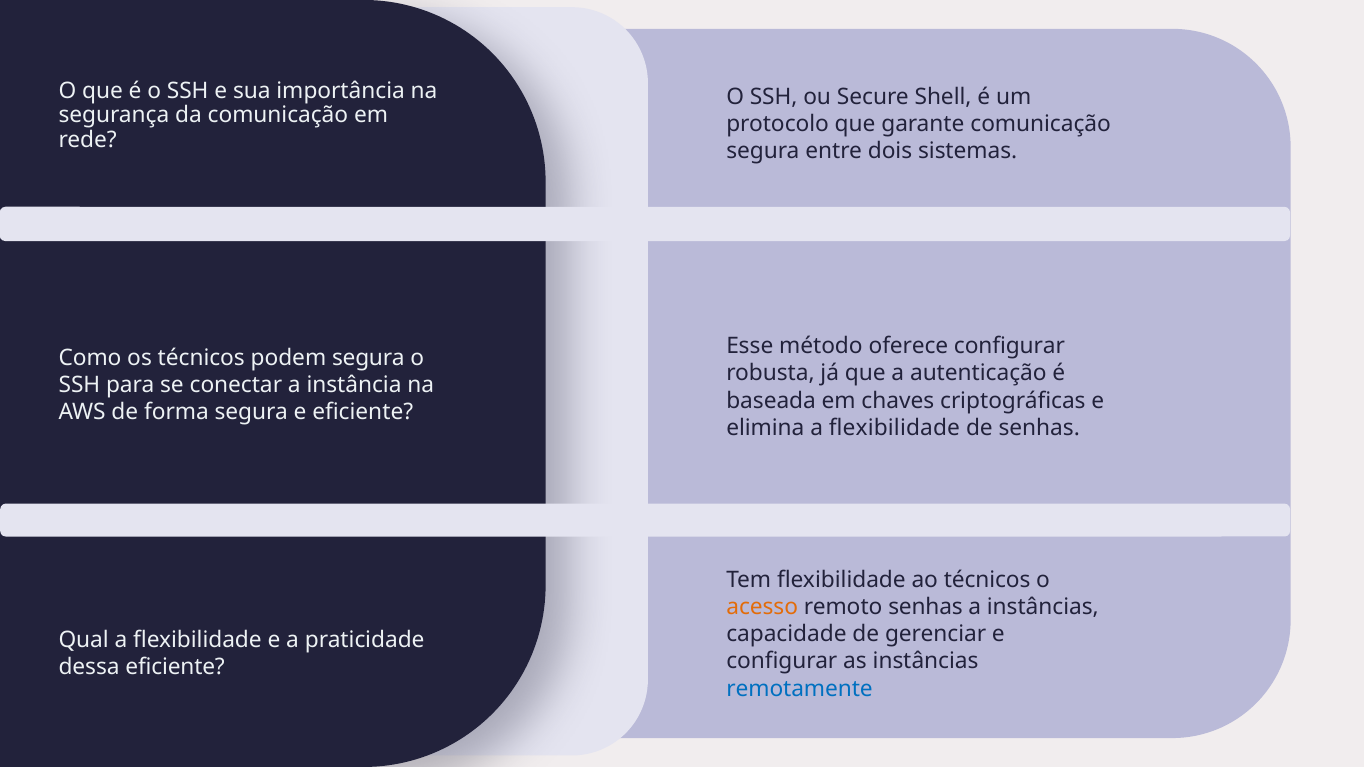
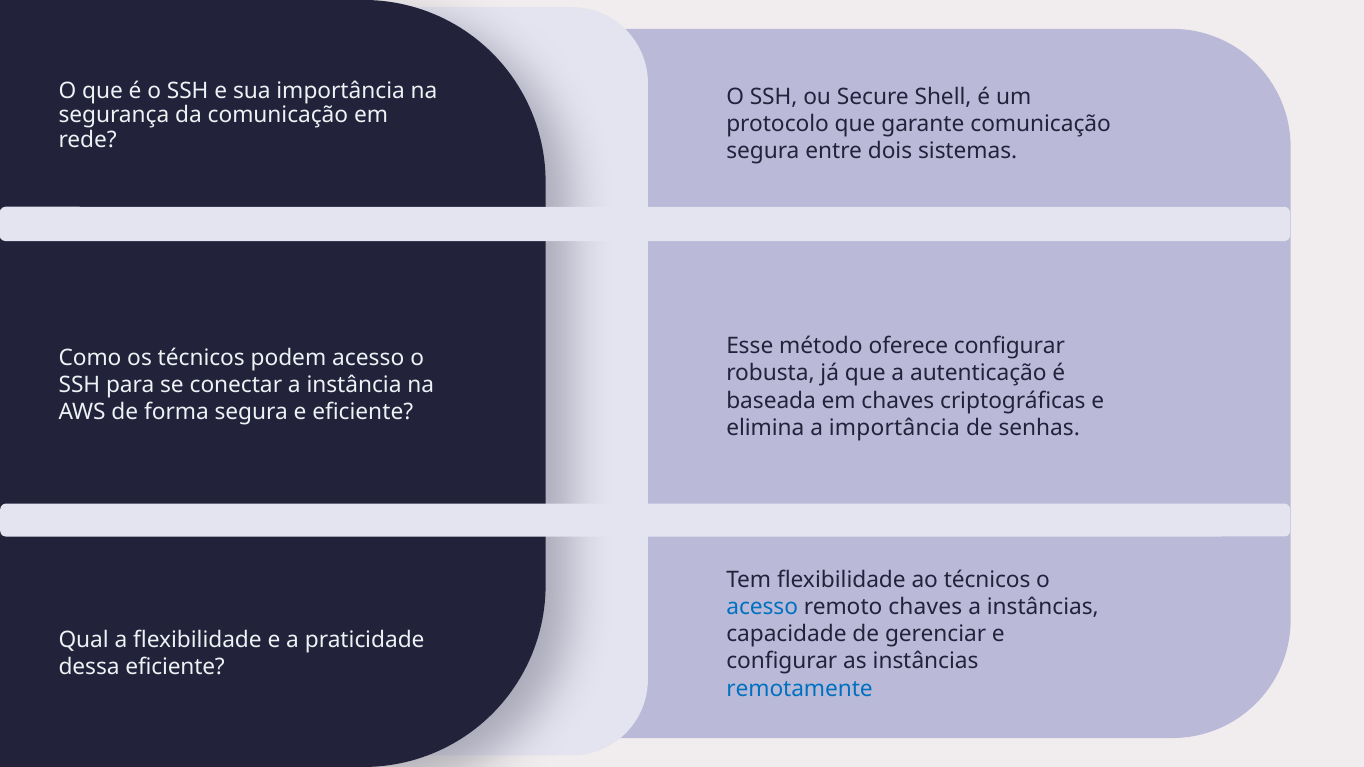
podem segura: segura -> acesso
elimina a flexibilidade: flexibilidade -> importância
acesso at (762, 607) colour: orange -> blue
remoto senhas: senhas -> chaves
